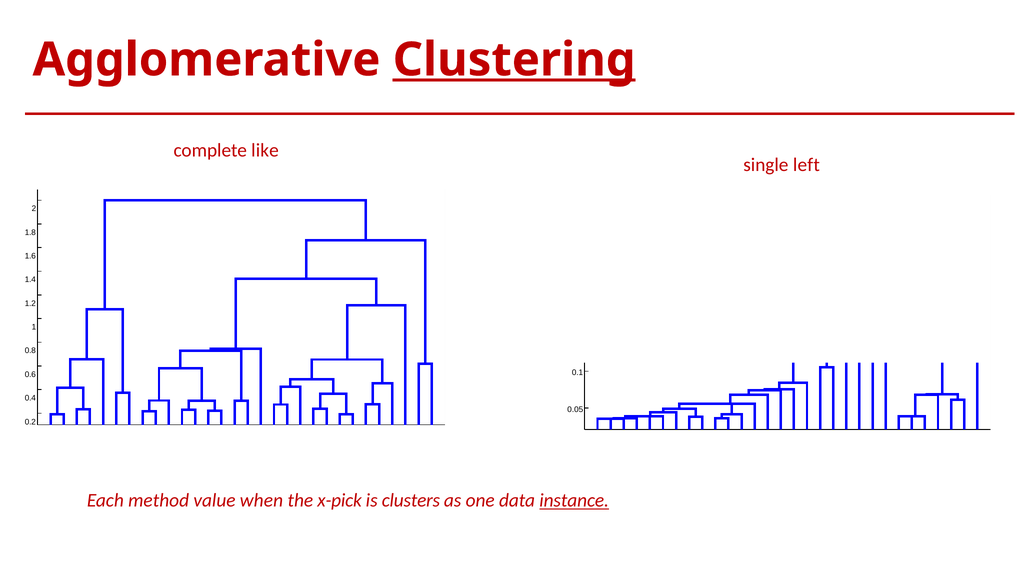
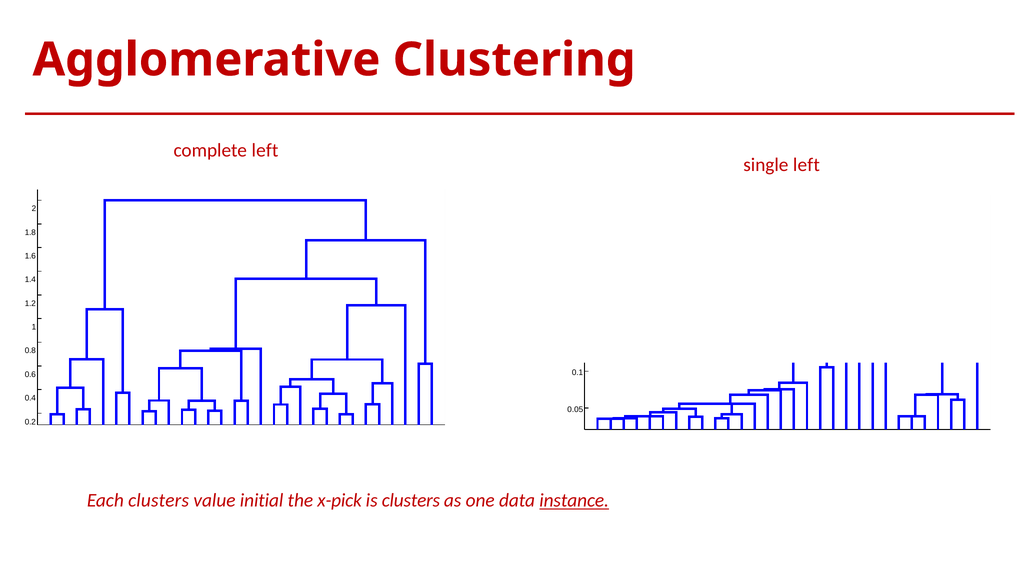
Clustering underline: present -> none
complete like: like -> left
Each method: method -> clusters
when: when -> initial
